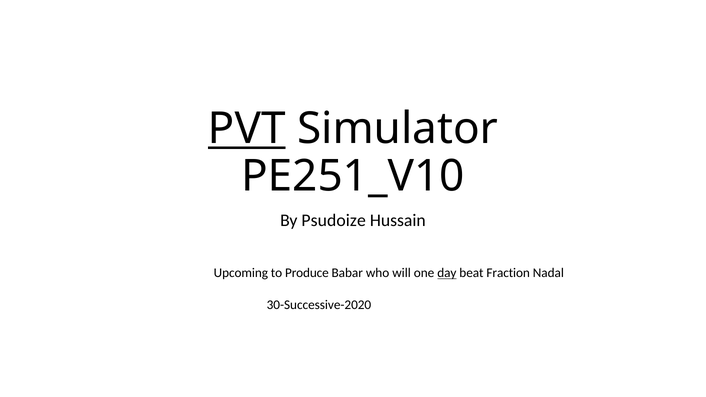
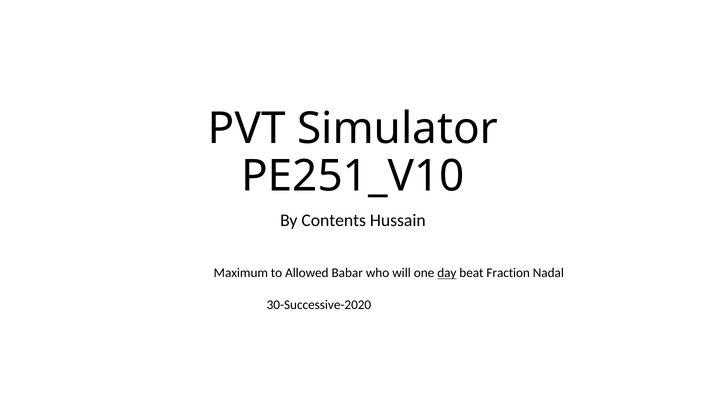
PVT underline: present -> none
Psudoize: Psudoize -> Contents
Upcoming: Upcoming -> Maximum
Produce: Produce -> Allowed
